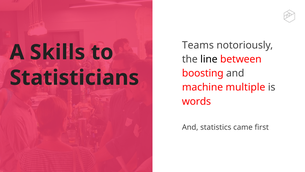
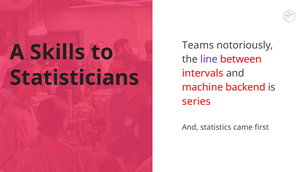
line colour: black -> purple
boosting: boosting -> intervals
multiple: multiple -> backend
words: words -> series
